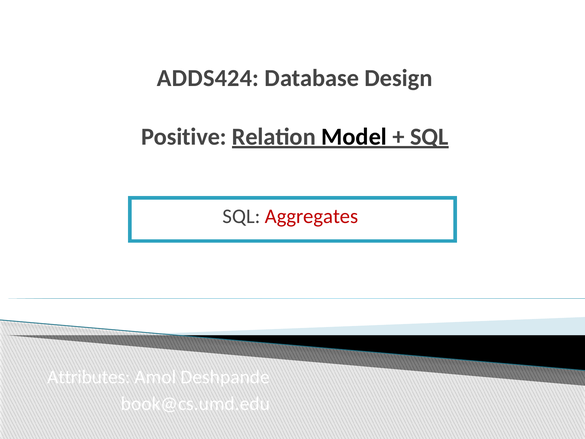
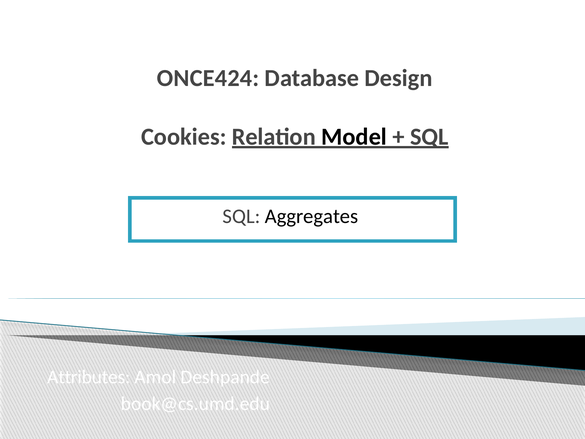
ADDS424: ADDS424 -> ONCE424
Positive: Positive -> Cookies
Aggregates colour: red -> black
